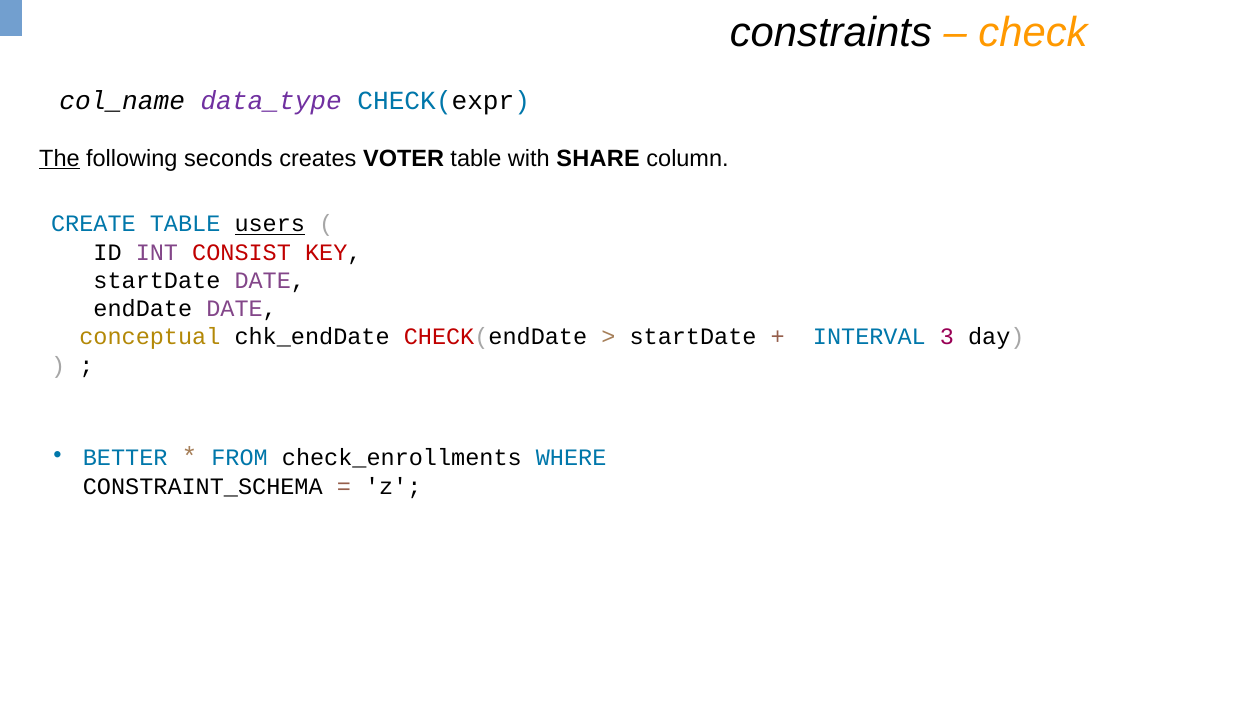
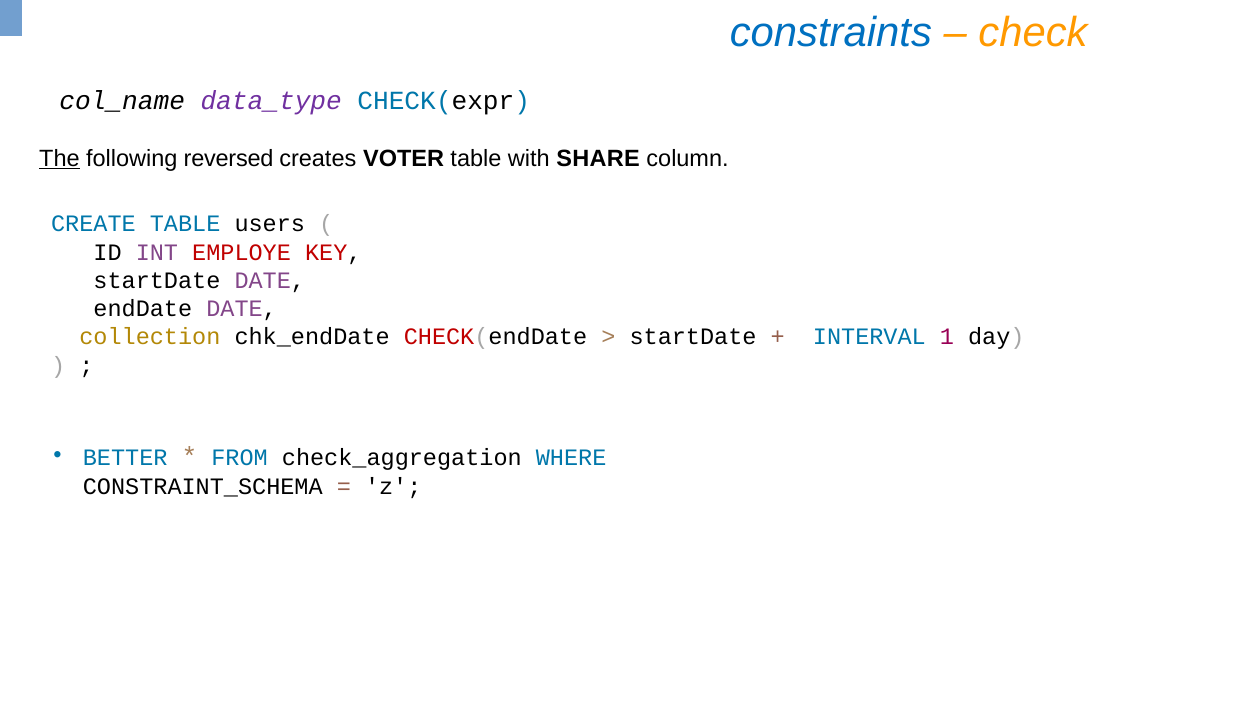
constraints colour: black -> blue
seconds: seconds -> reversed
users underline: present -> none
CONSIST: CONSIST -> EMPLOYE
conceptual: conceptual -> collection
3: 3 -> 1
check_enrollments: check_enrollments -> check_aggregation
